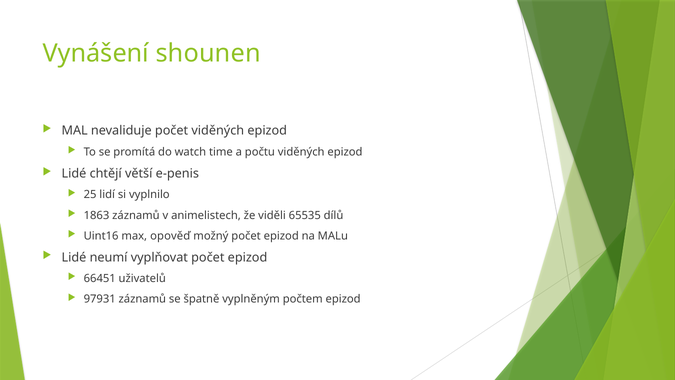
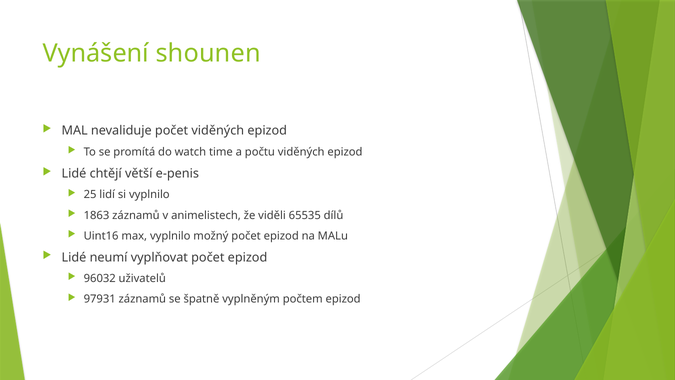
max opověď: opověď -> vyplnilo
66451: 66451 -> 96032
